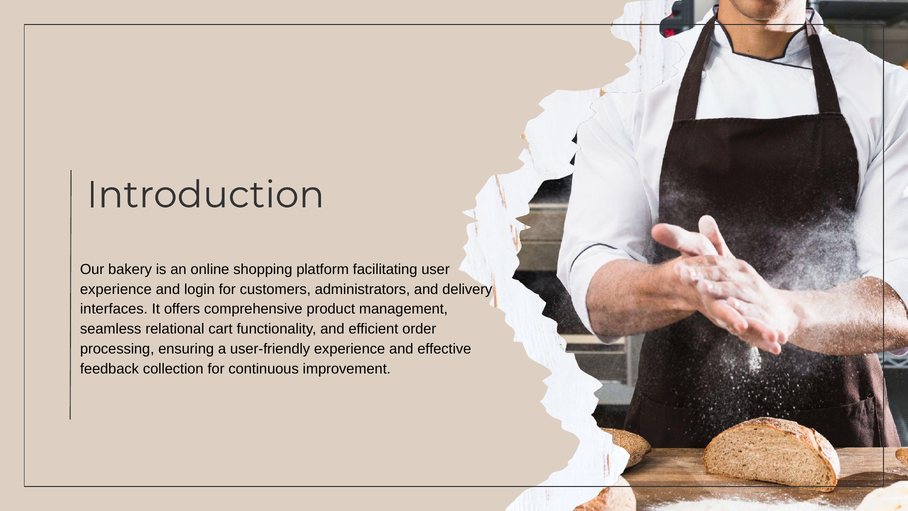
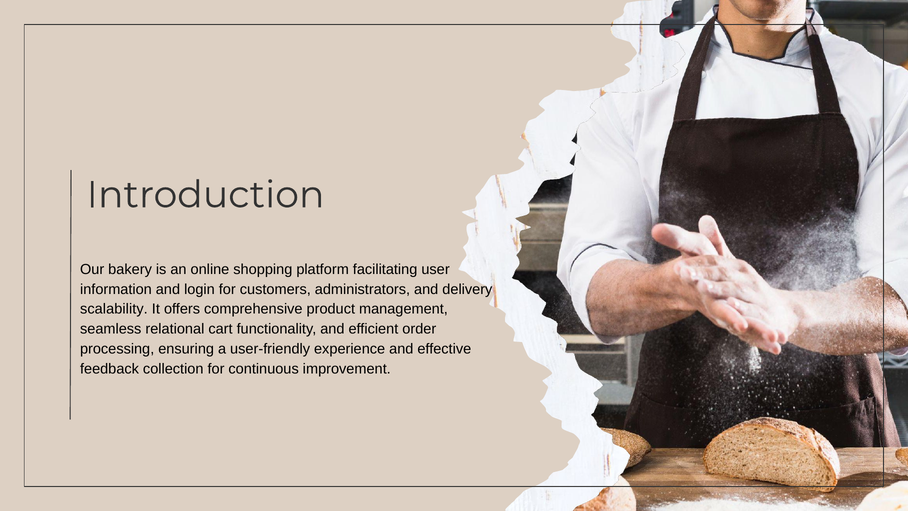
experience at (116, 289): experience -> information
interfaces: interfaces -> scalability
